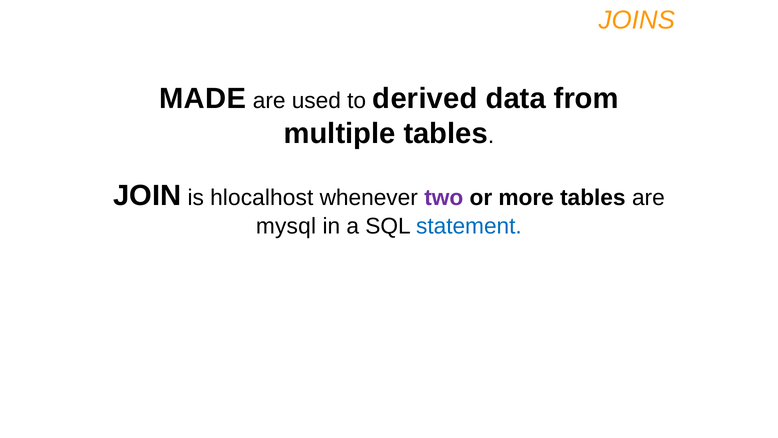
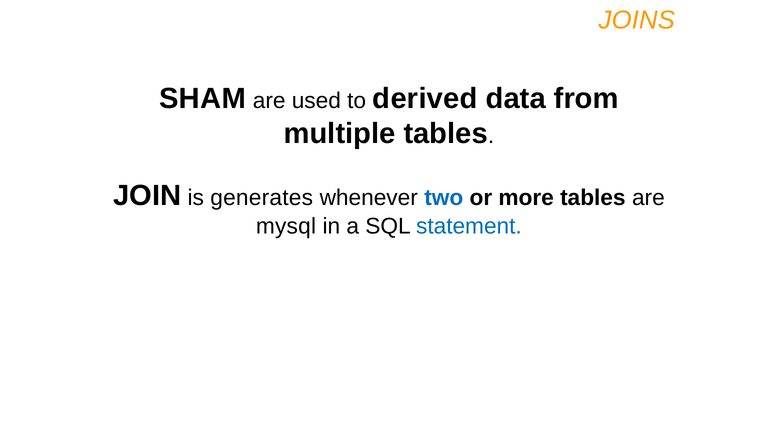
MADE: MADE -> SHAM
hlocalhost: hlocalhost -> generates
two colour: purple -> blue
